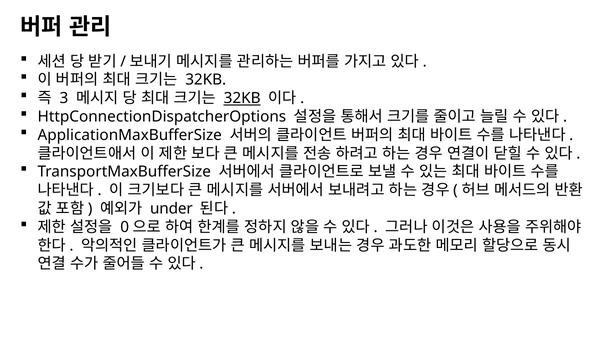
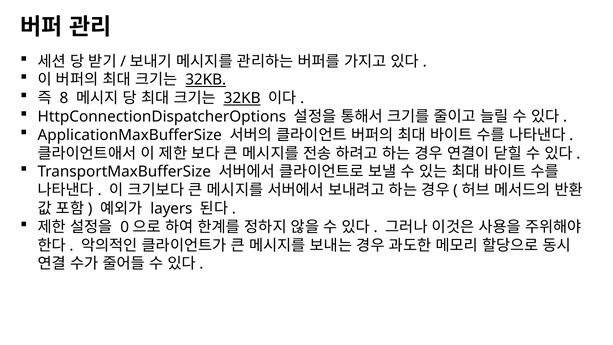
32KB at (206, 80) underline: none -> present
3: 3 -> 8
under: under -> layers
